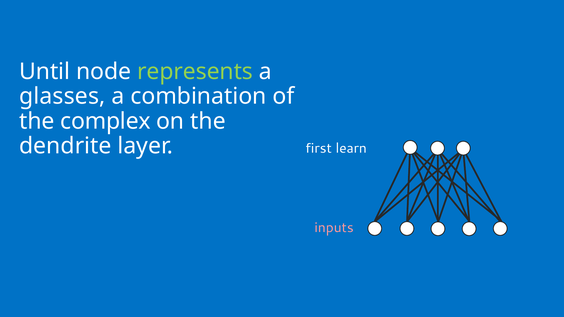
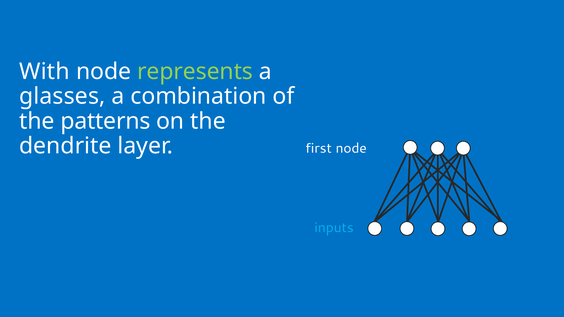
Until: Until -> With
complex: complex -> patterns
first learn: learn -> node
inputs colour: pink -> light blue
